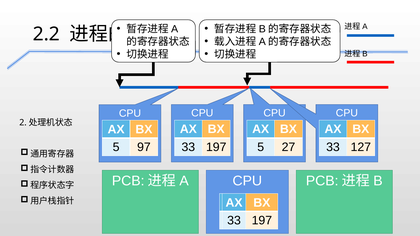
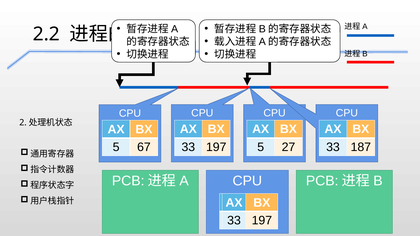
127: 127 -> 187
97: 97 -> 67
